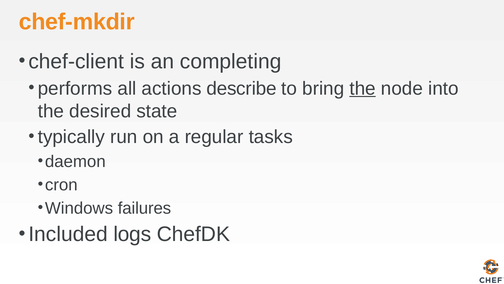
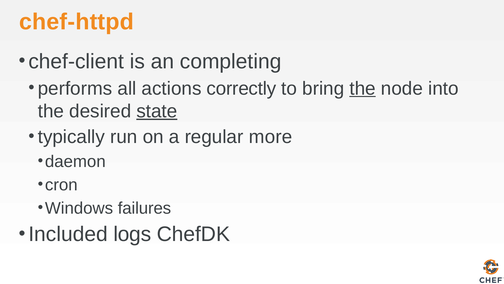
chef-mkdir: chef-mkdir -> chef-httpd
describe: describe -> correctly
state underline: none -> present
tasks: tasks -> more
